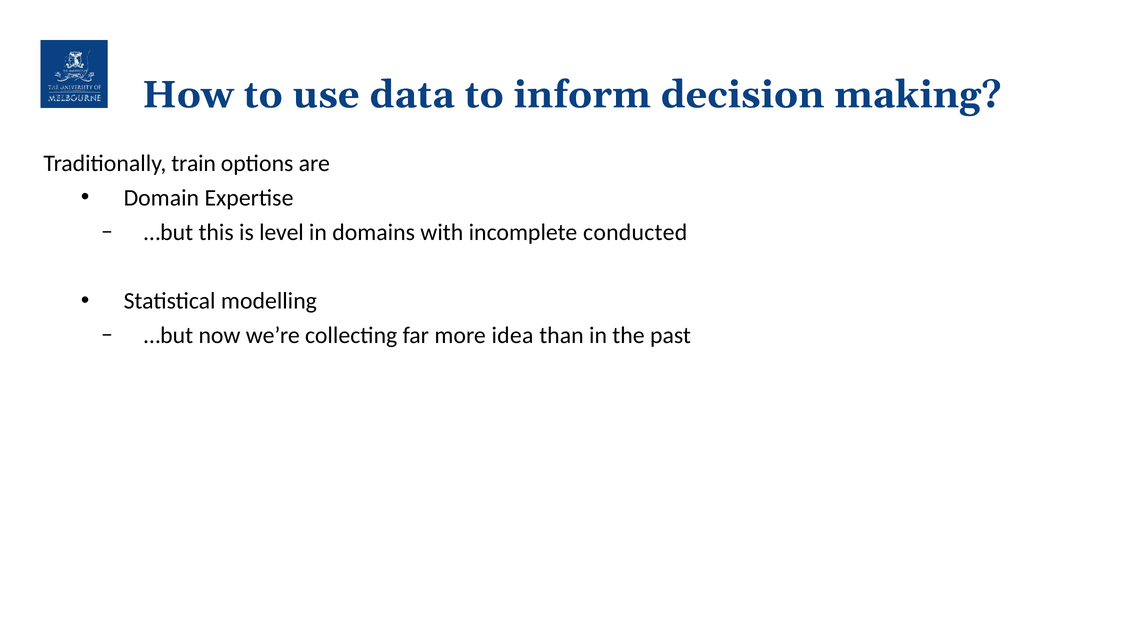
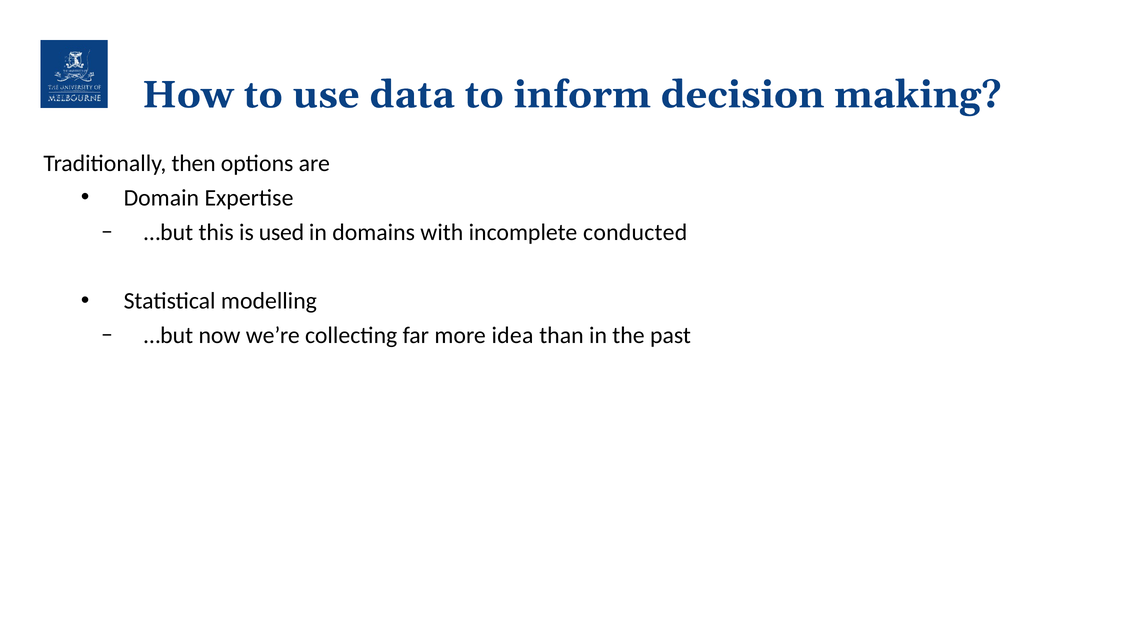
train: train -> then
level: level -> used
